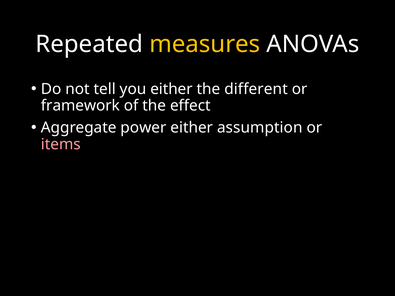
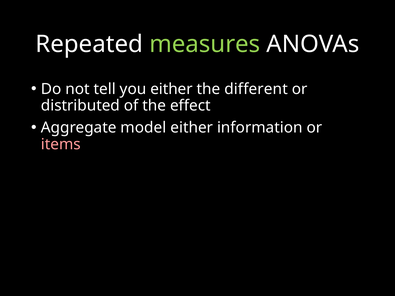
measures colour: yellow -> light green
framework: framework -> distributed
power: power -> model
assumption: assumption -> information
